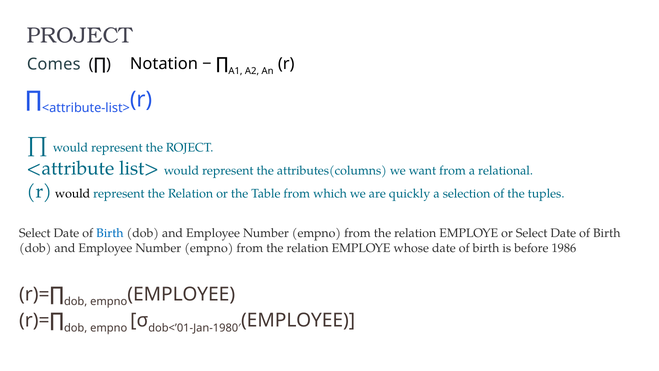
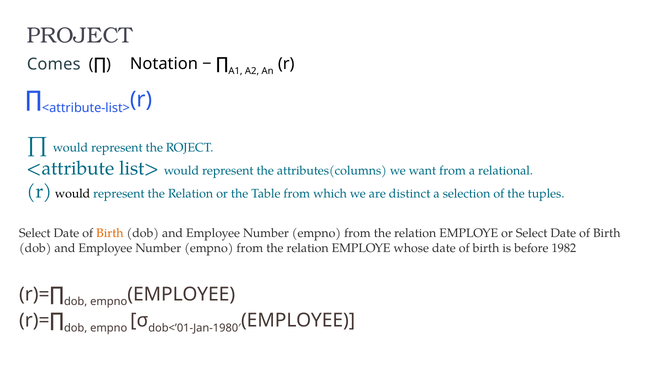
quickly: quickly -> distinct
Birth at (110, 233) colour: blue -> orange
1986: 1986 -> 1982
